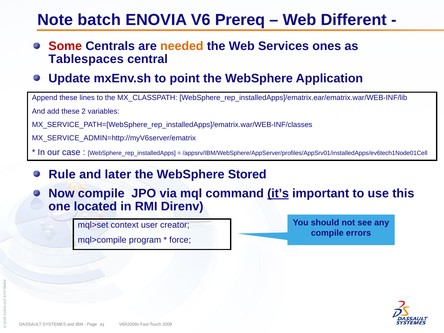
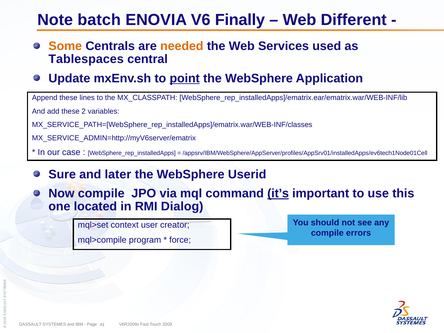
Prereq: Prereq -> Finally
Some colour: red -> orange
ones: ones -> used
point underline: none -> present
Rule: Rule -> Sure
Stored: Stored -> Userid
Direnv: Direnv -> Dialog
